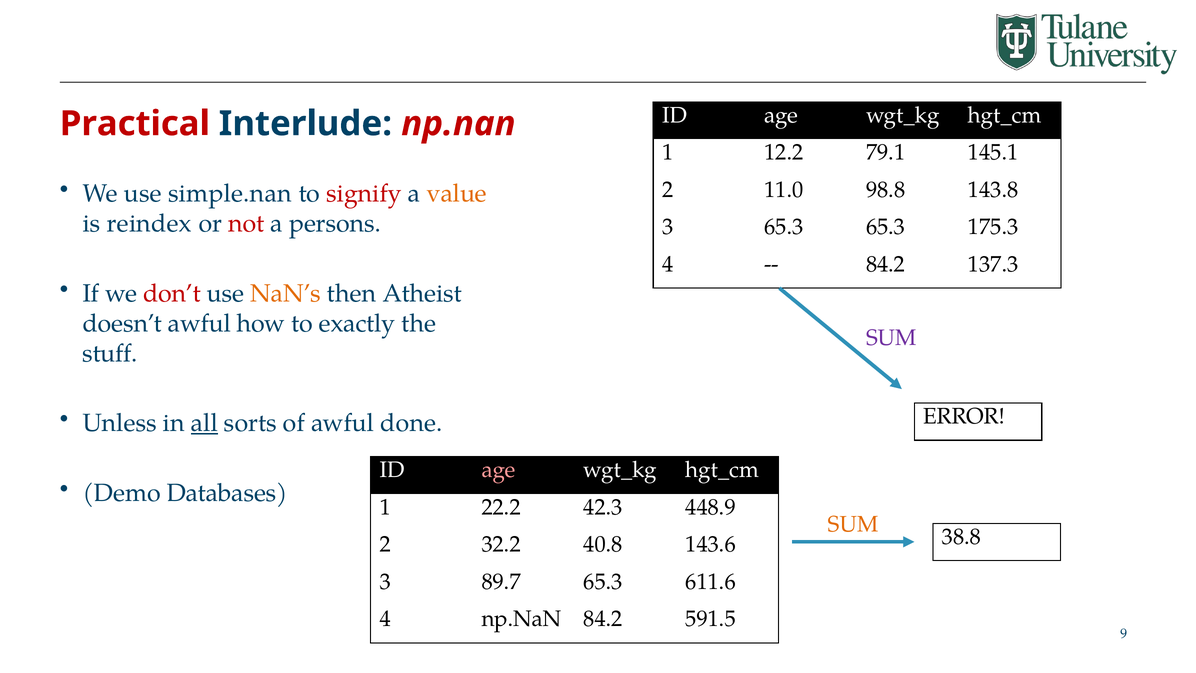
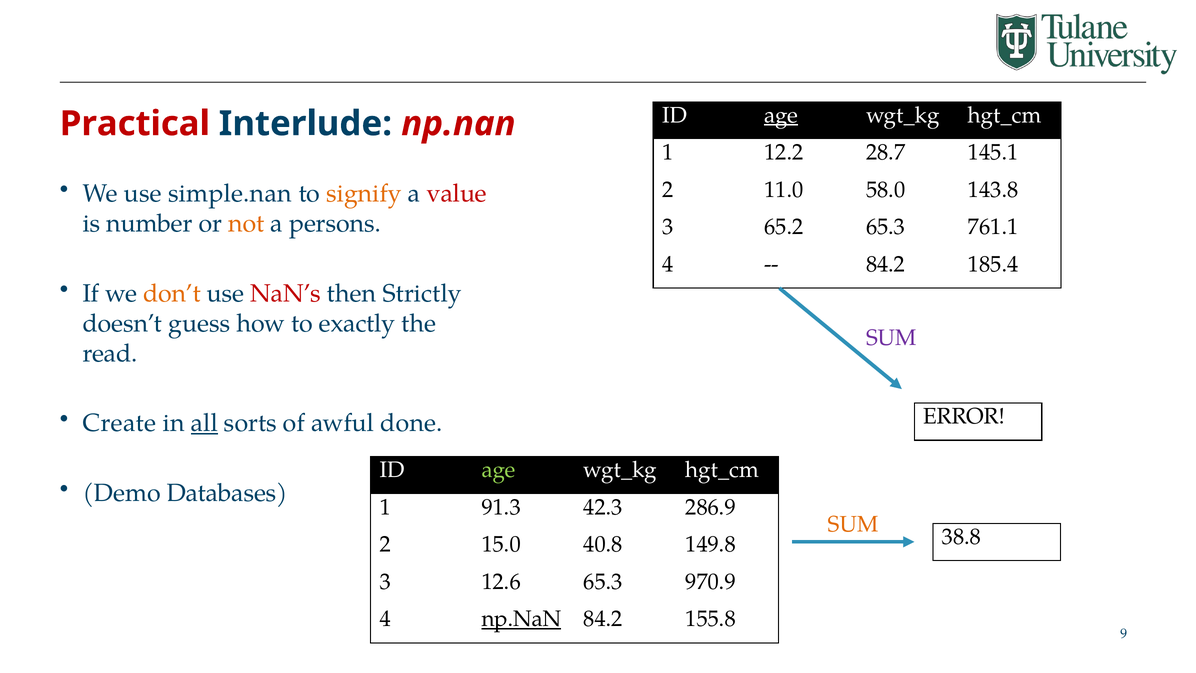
age at (781, 115) underline: none -> present
79.1: 79.1 -> 28.7
signify colour: red -> orange
value colour: orange -> red
98.8: 98.8 -> 58.0
reindex: reindex -> number
not colour: red -> orange
3 65.3: 65.3 -> 65.2
175.3: 175.3 -> 761.1
137.3: 137.3 -> 185.4
don’t colour: red -> orange
NaN’s colour: orange -> red
Atheist: Atheist -> Strictly
doesn’t awful: awful -> guess
stuff: stuff -> read
Unless: Unless -> Create
age at (499, 470) colour: pink -> light green
22.2: 22.2 -> 91.3
448.9: 448.9 -> 286.9
32.2: 32.2 -> 15.0
143.6: 143.6 -> 149.8
89.7: 89.7 -> 12.6
611.6: 611.6 -> 970.9
np.NaN at (521, 619) underline: none -> present
591.5: 591.5 -> 155.8
